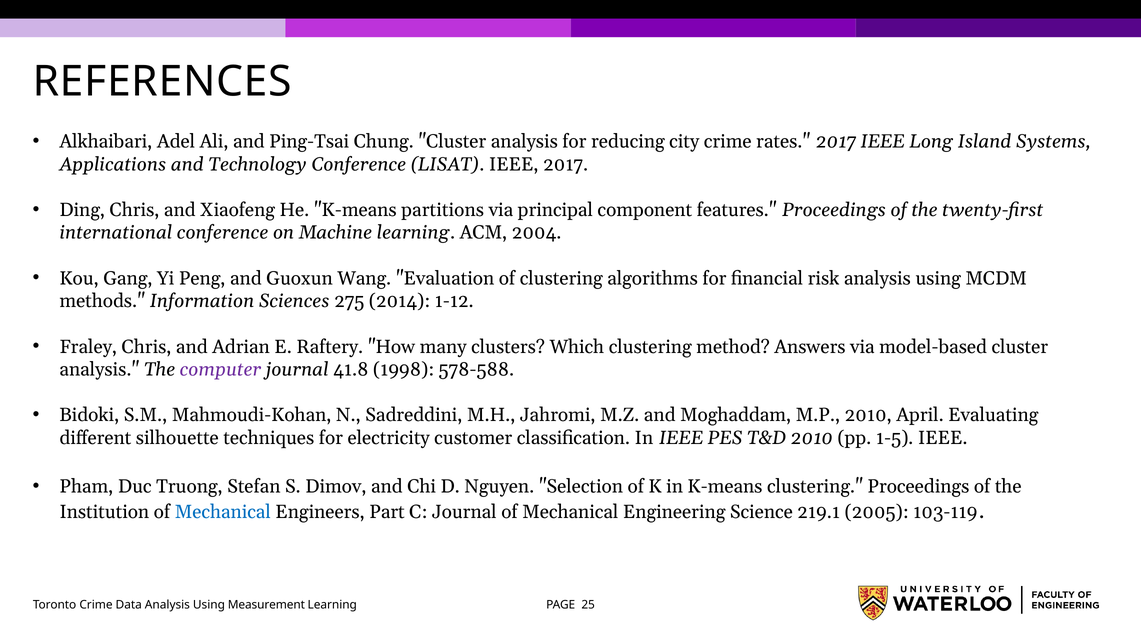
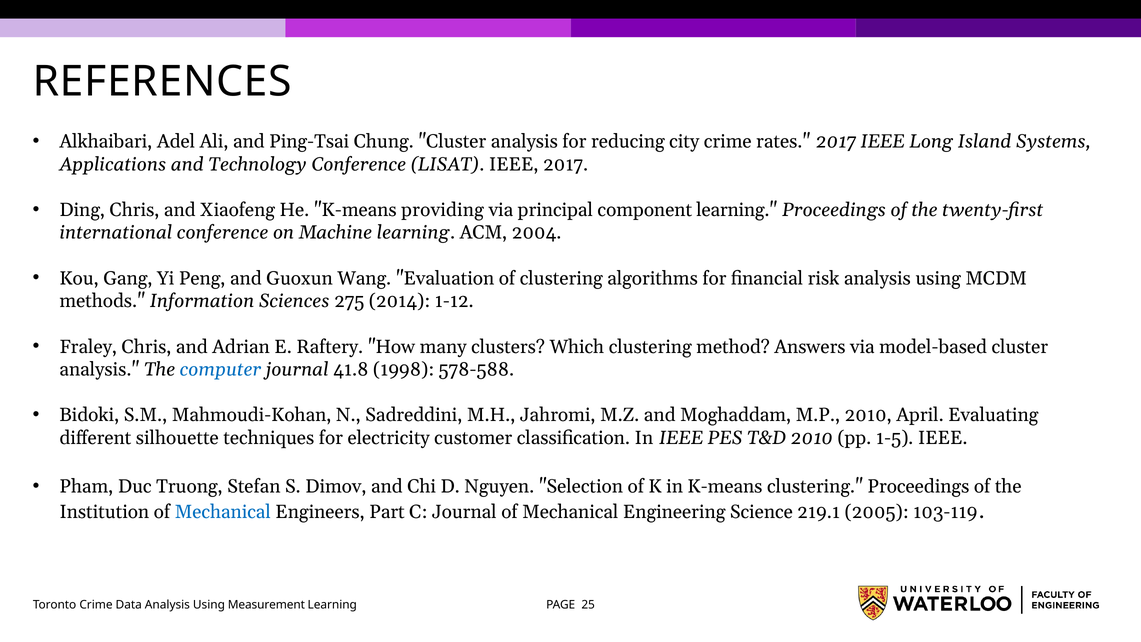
partitions: partitions -> providing
component features: features -> learning
computer colour: purple -> blue
